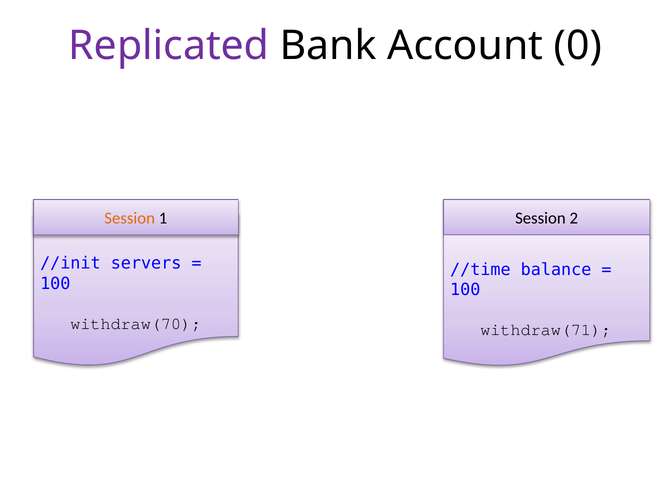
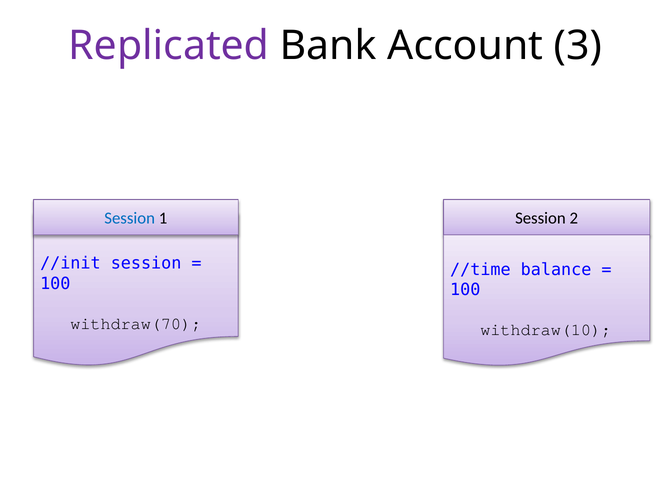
0: 0 -> 3
Session at (130, 219) colour: orange -> blue
//init servers: servers -> session
withdraw(71: withdraw(71 -> withdraw(10
